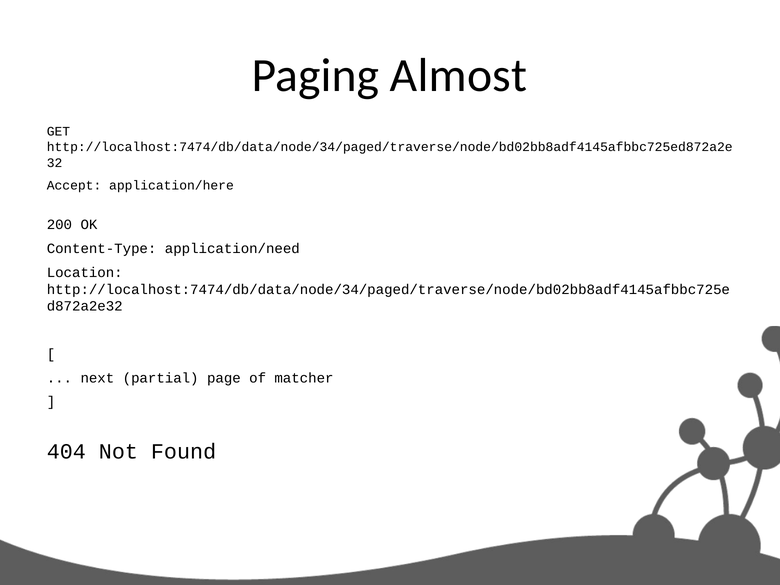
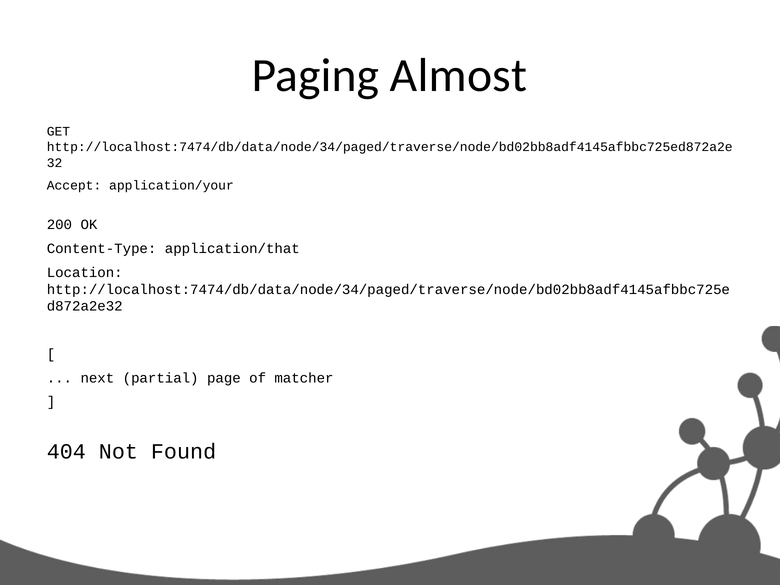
application/here: application/here -> application/your
application/need: application/need -> application/that
